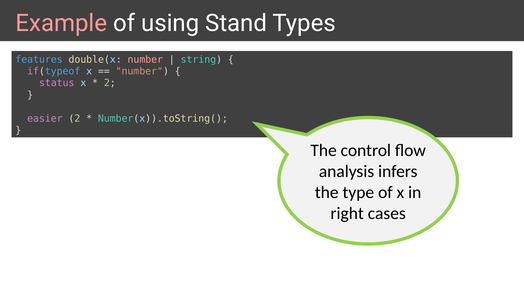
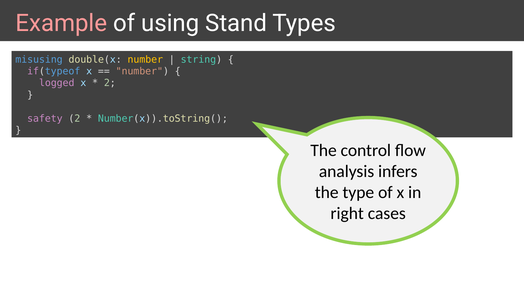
features: features -> misusing
number at (145, 59) colour: pink -> yellow
status: status -> logged
easier: easier -> safety
